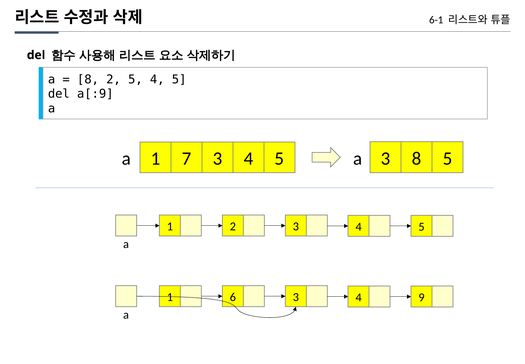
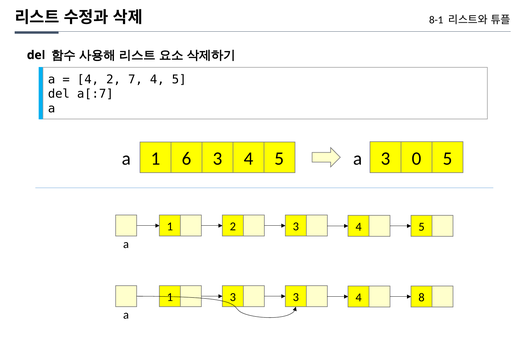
6-1: 6-1 -> 8-1
8 at (88, 79): 8 -> 4
2 5: 5 -> 7
a[:9: a[:9 -> a[:7
3 8: 8 -> 0
7: 7 -> 6
1 6: 6 -> 3
9: 9 -> 8
